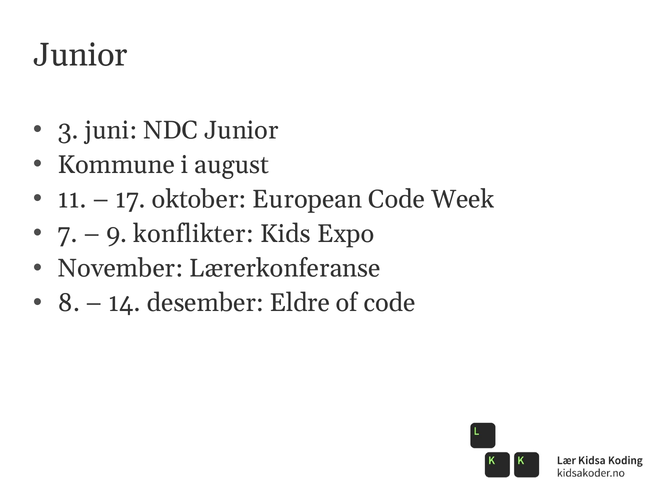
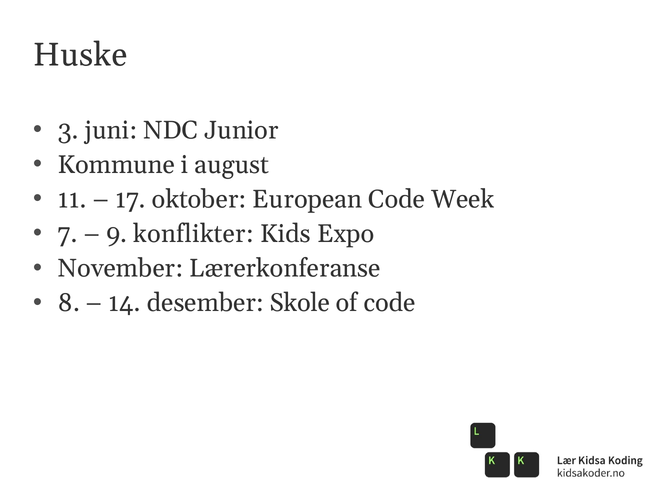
Junior at (81, 55): Junior -> Huske
Eldre: Eldre -> Skole
